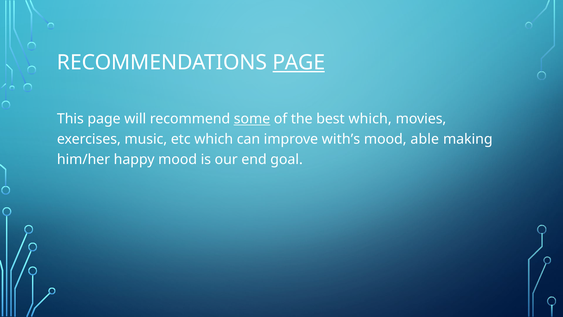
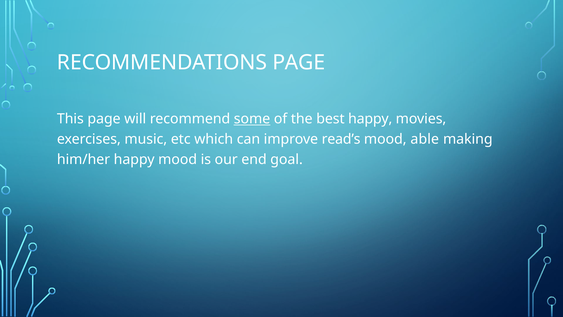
PAGE at (299, 63) underline: present -> none
best which: which -> happy
with’s: with’s -> read’s
